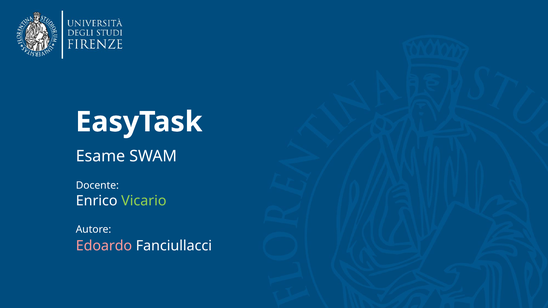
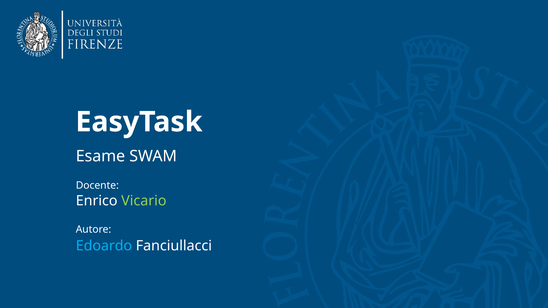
Edoardo colour: pink -> light blue
